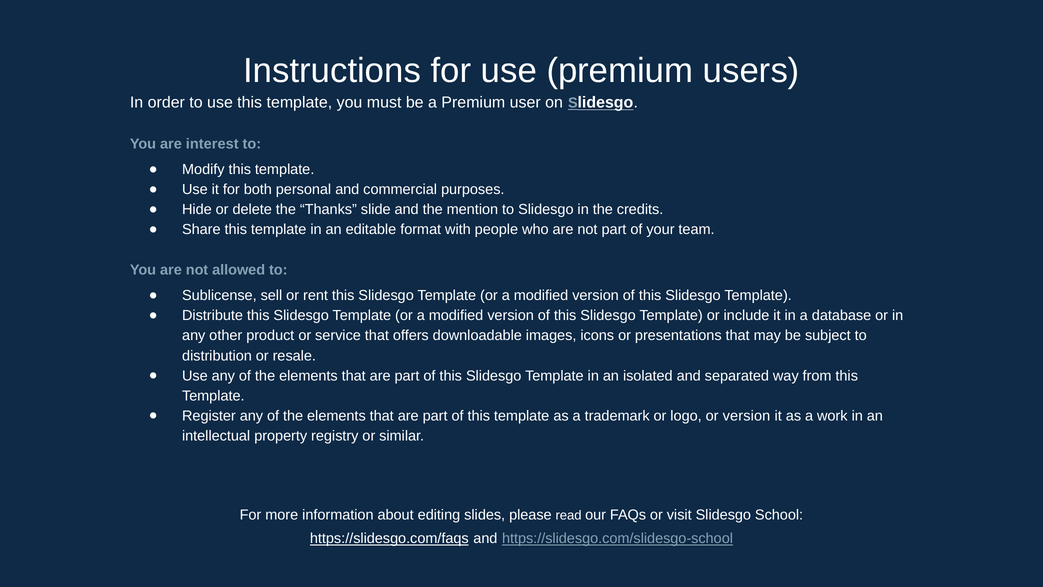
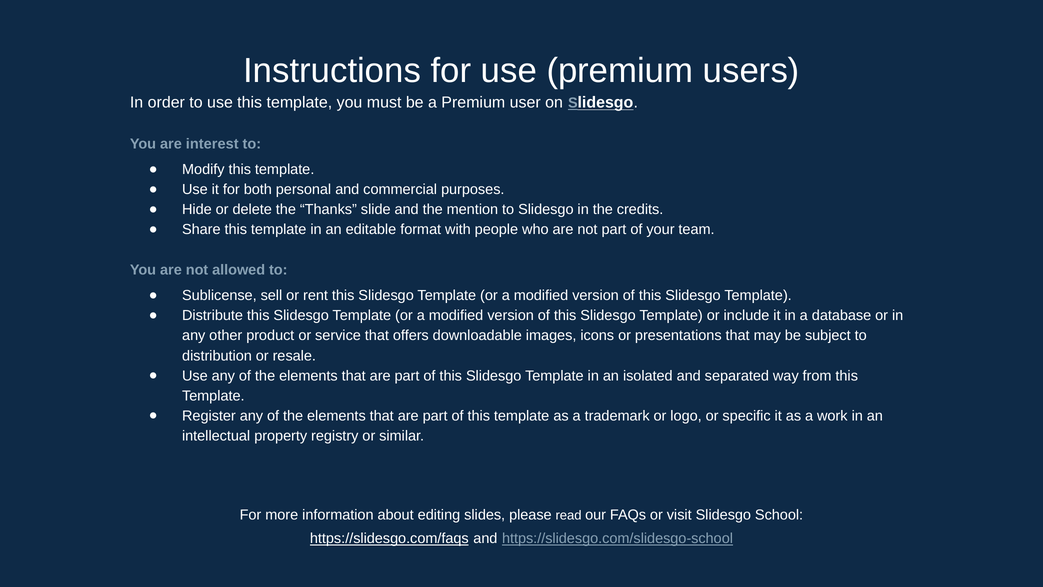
or version: version -> specific
